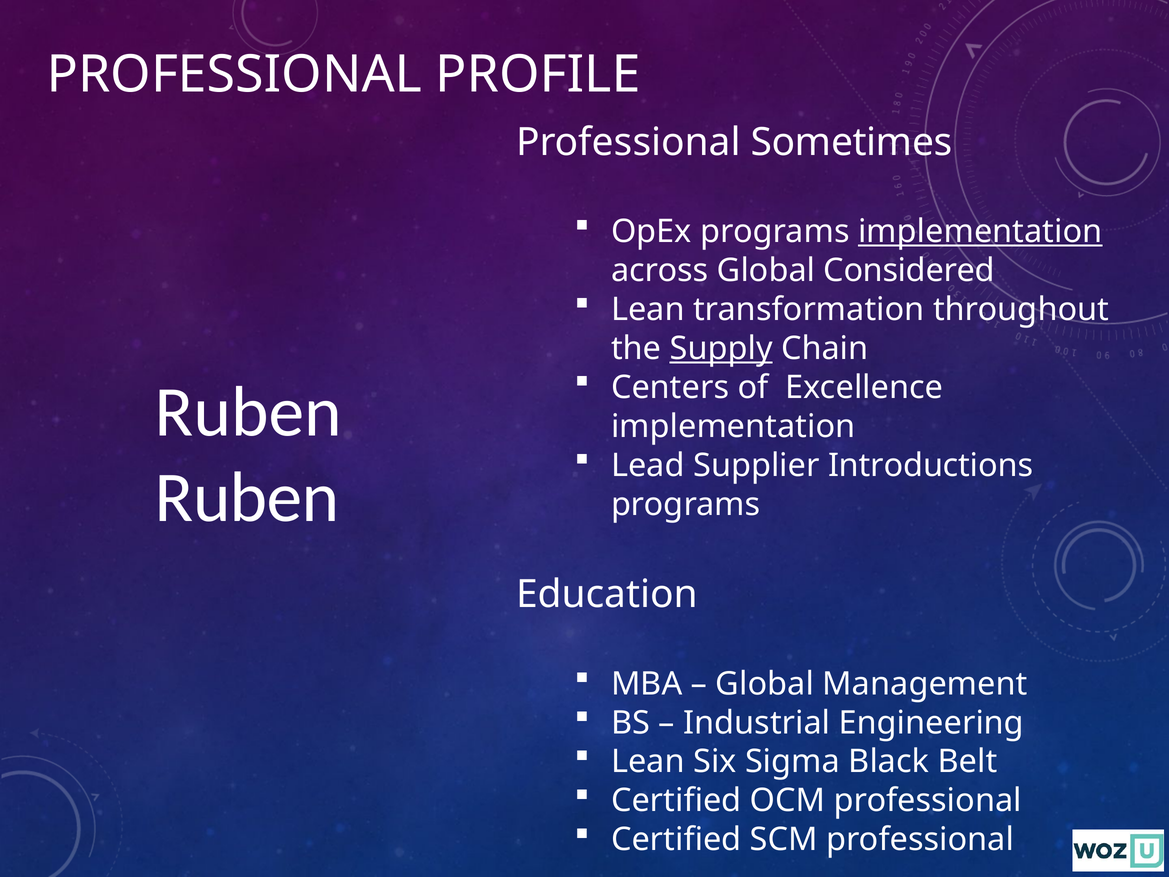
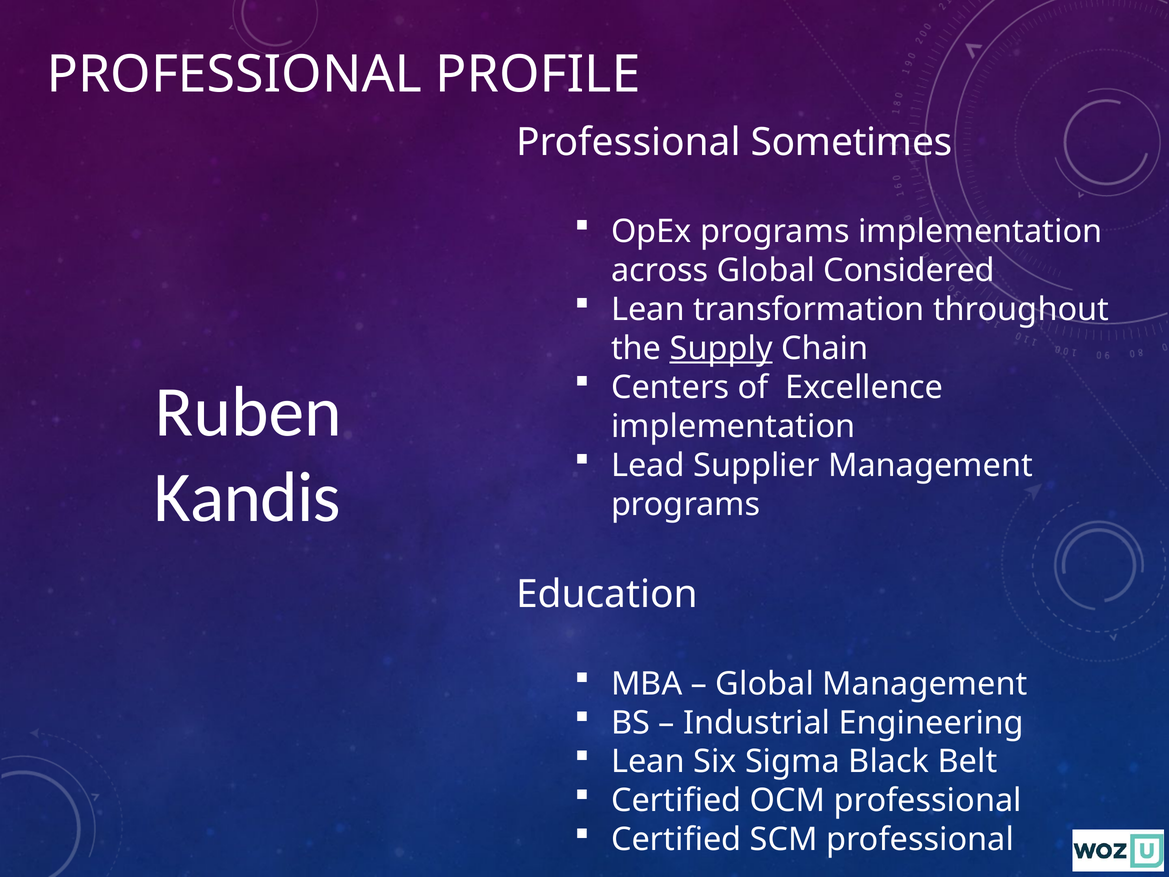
implementation at (980, 231) underline: present -> none
Supplier Introductions: Introductions -> Management
Ruben at (247, 498): Ruben -> Kandis
